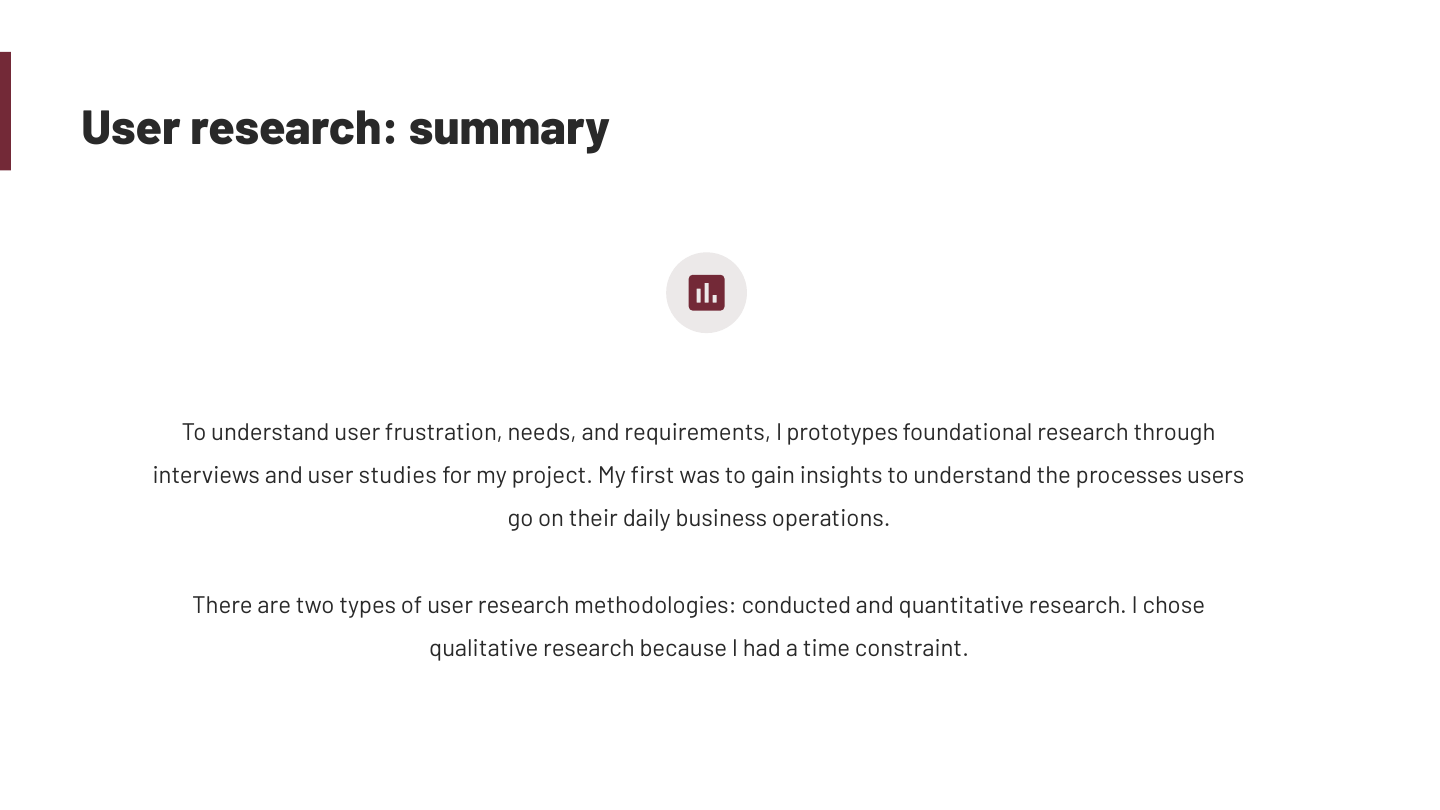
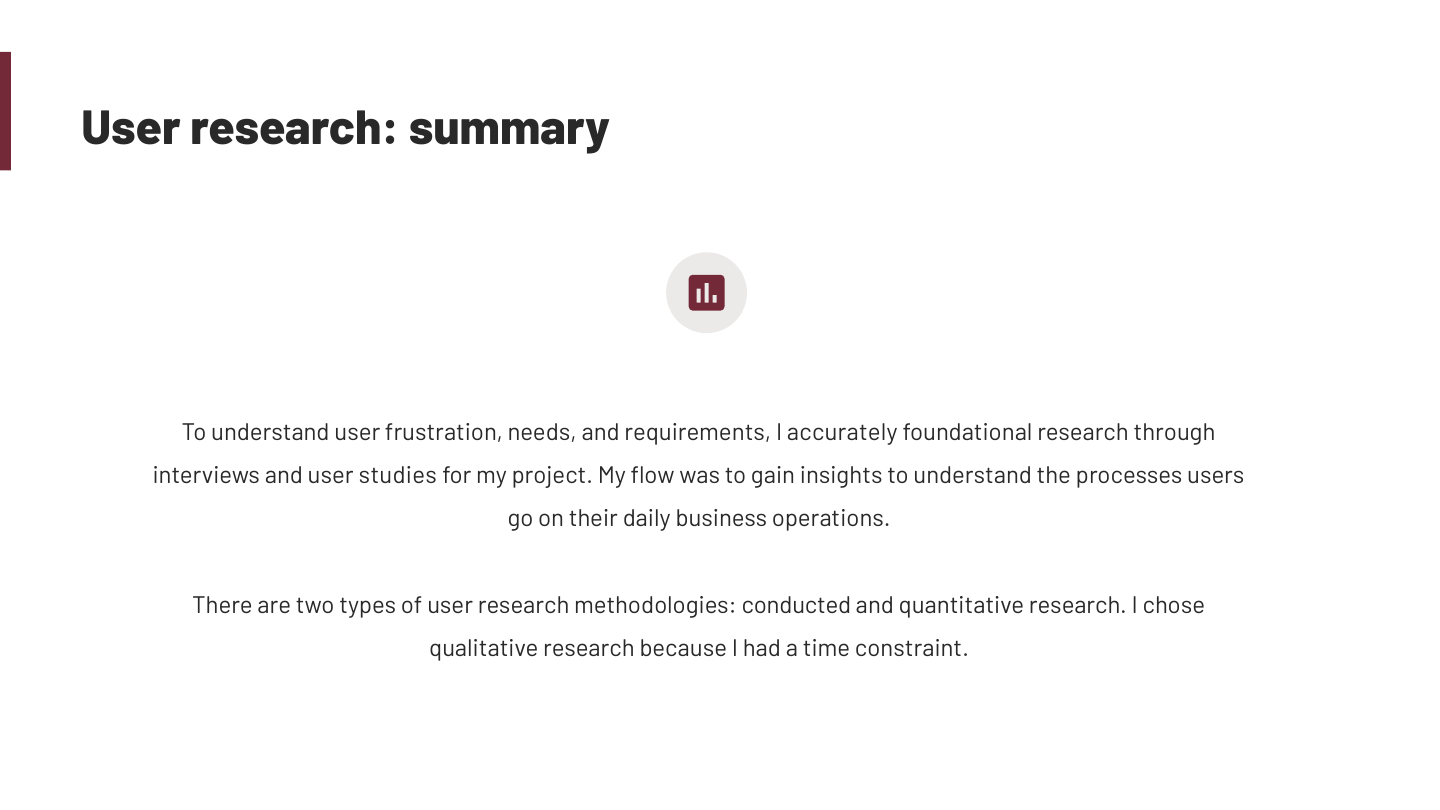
prototypes: prototypes -> accurately
first: first -> flow
